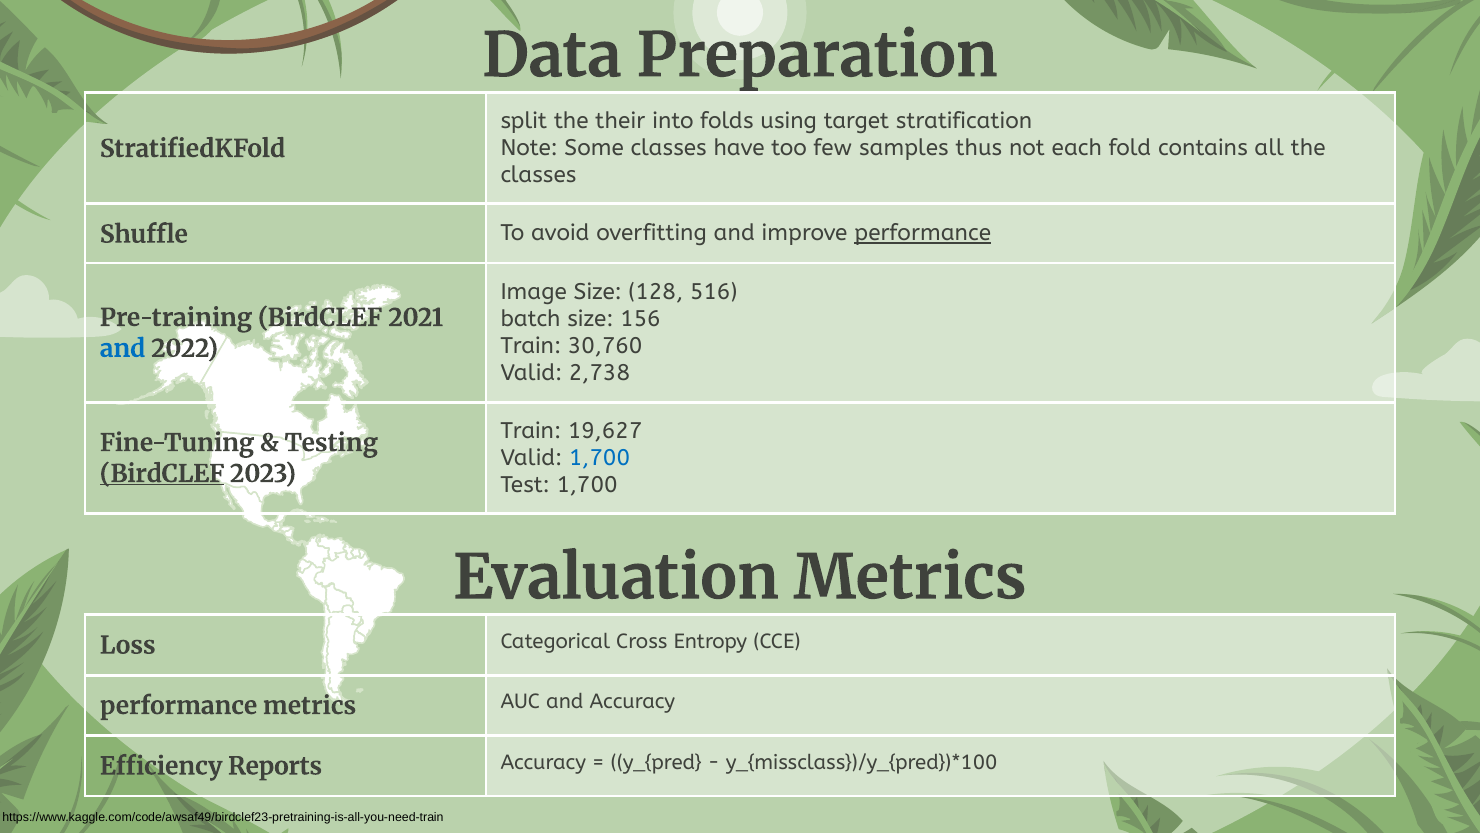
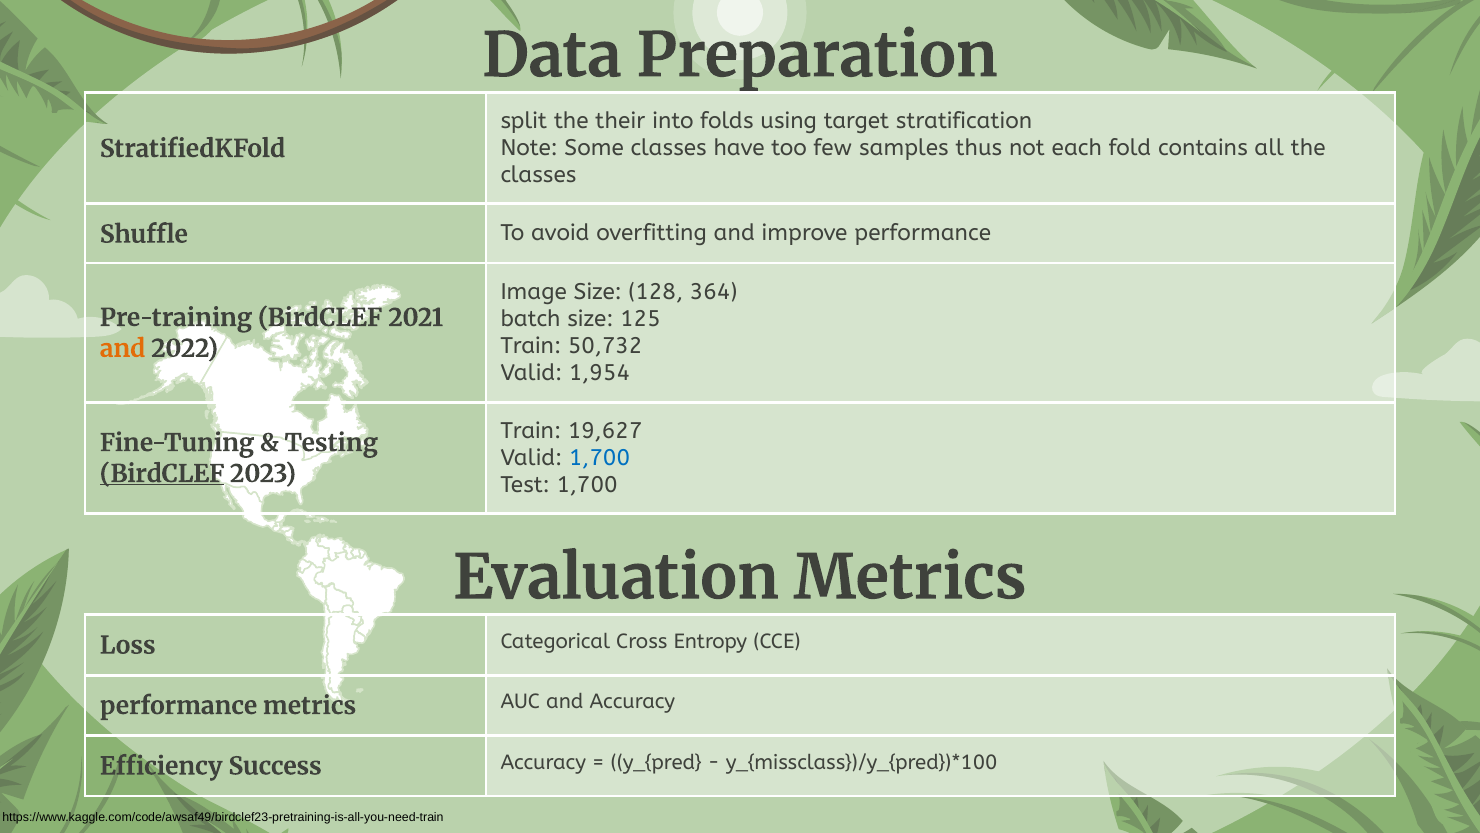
performance at (923, 233) underline: present -> none
516: 516 -> 364
156: 156 -> 125
30,760: 30,760 -> 50,732
and at (123, 349) colour: blue -> orange
2,738: 2,738 -> 1,954
Reports: Reports -> Success
